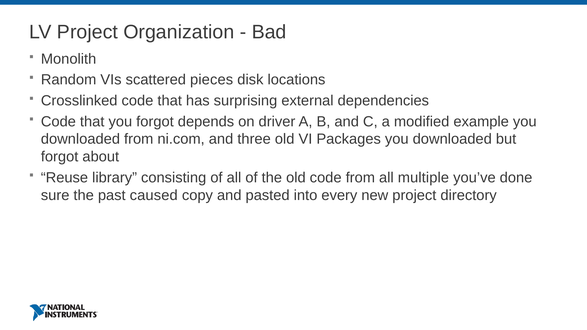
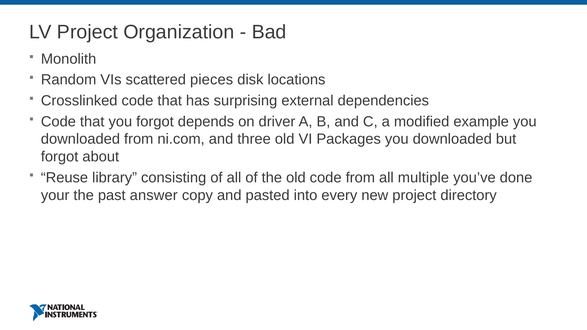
sure: sure -> your
caused: caused -> answer
